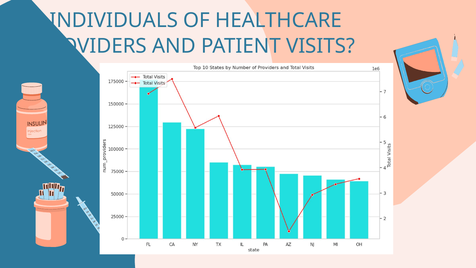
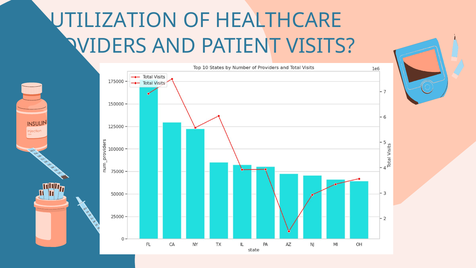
INDIVIDUALS: INDIVIDUALS -> UTILIZATION
